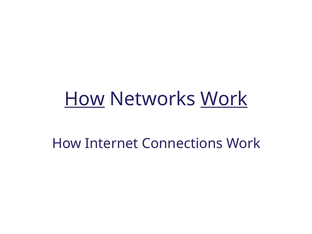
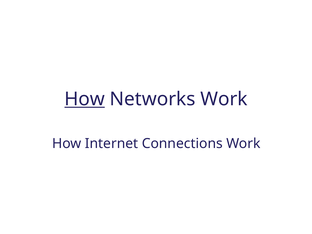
Work at (224, 99) underline: present -> none
